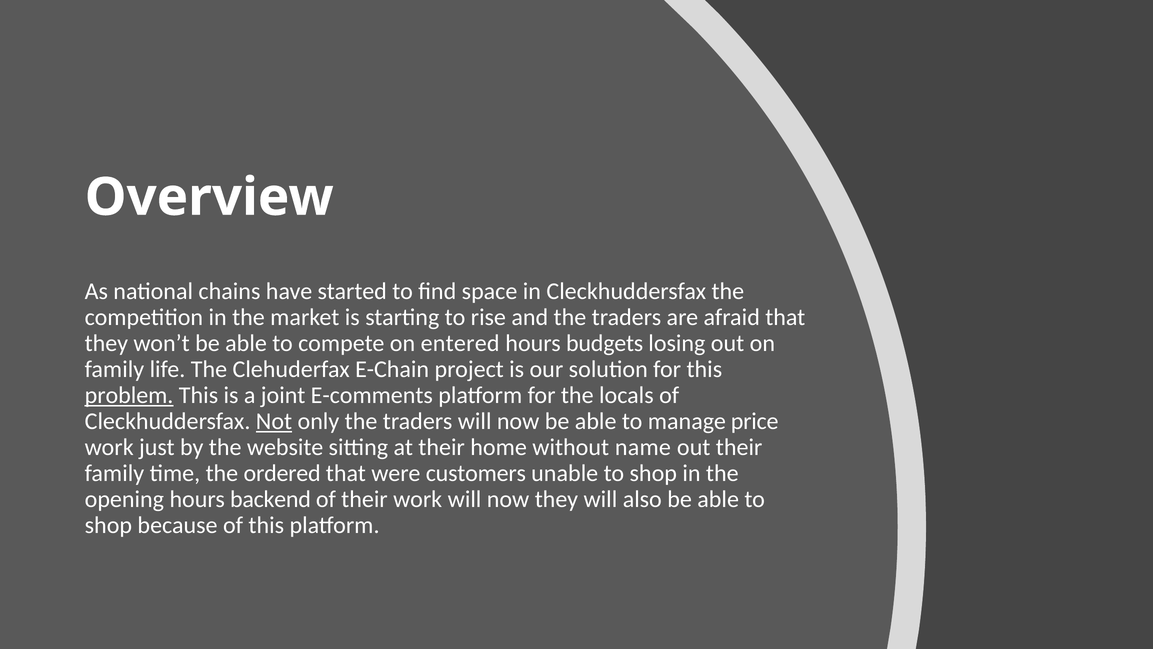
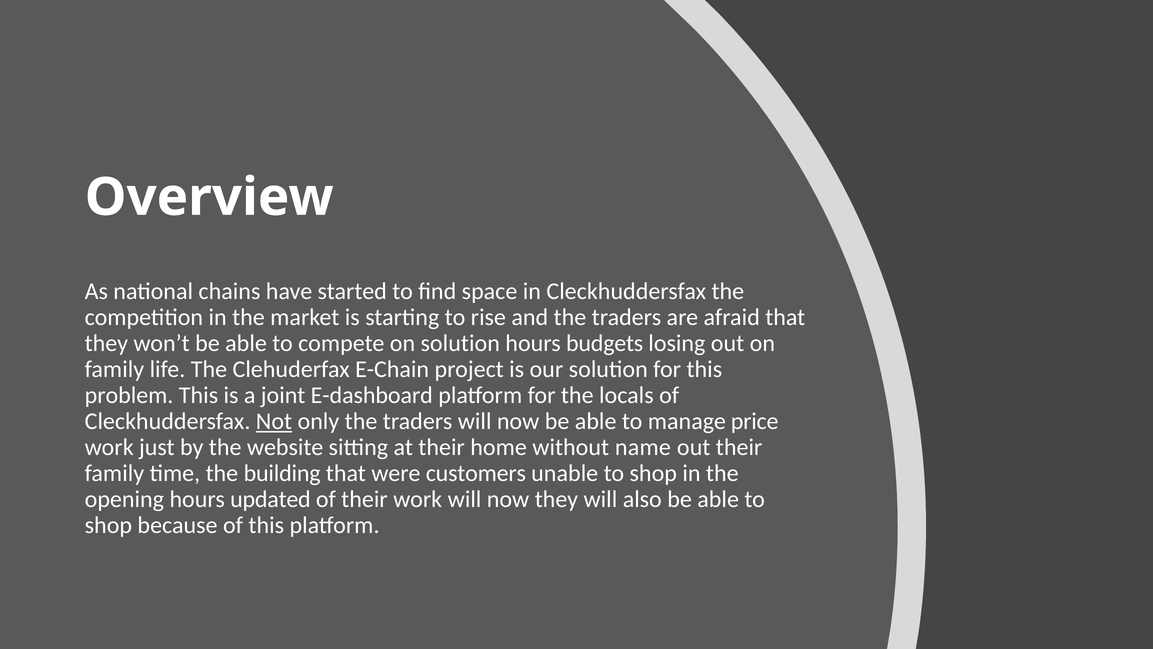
on entered: entered -> solution
problem underline: present -> none
E-comments: E-comments -> E-dashboard
ordered: ordered -> building
backend: backend -> updated
